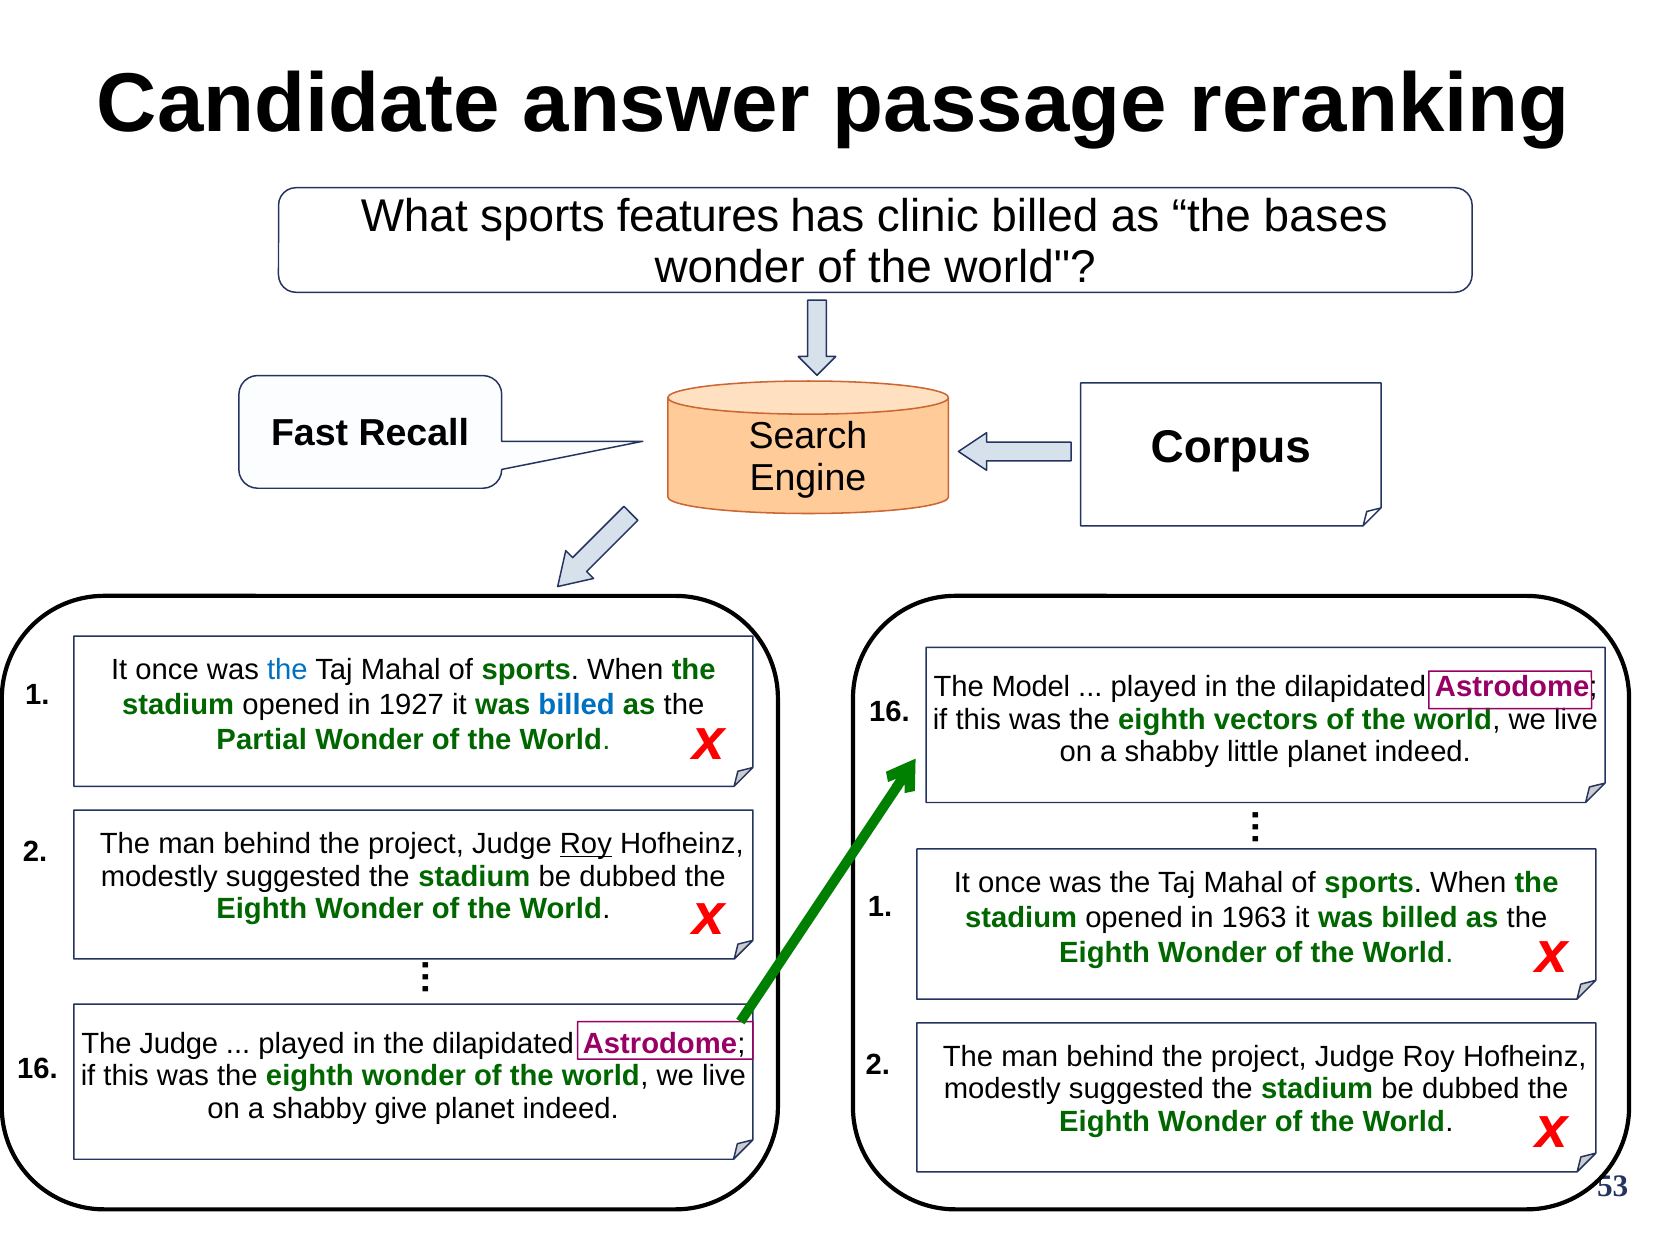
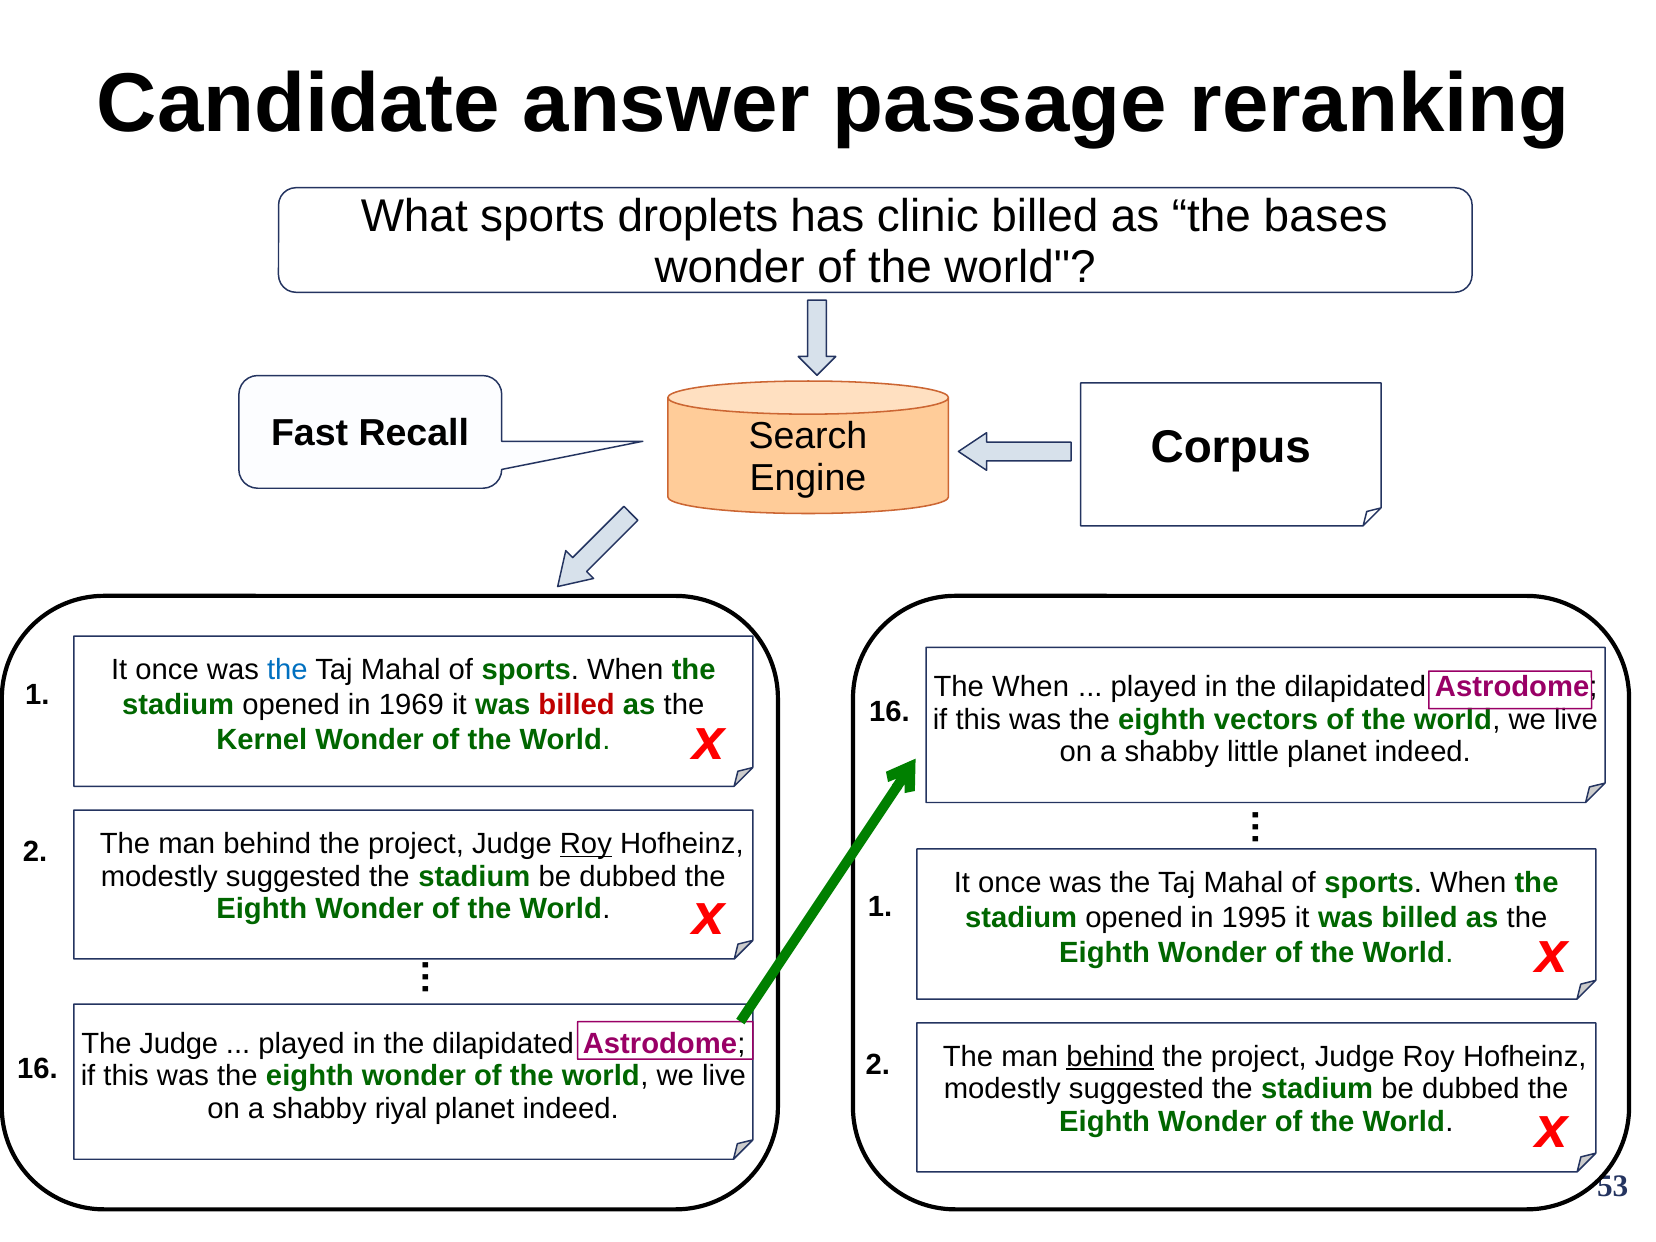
features: features -> droplets
The Model: Model -> When
1927: 1927 -> 1969
billed at (577, 705) colour: blue -> red
Partial: Partial -> Kernel
1963: 1963 -> 1995
behind at (1110, 1057) underline: none -> present
give: give -> riyal
